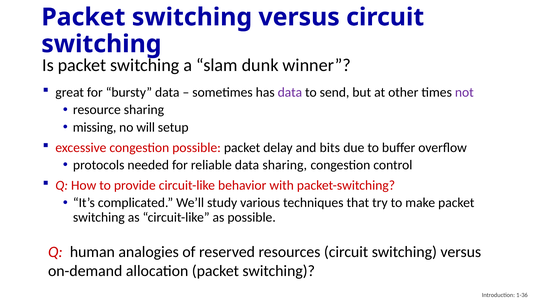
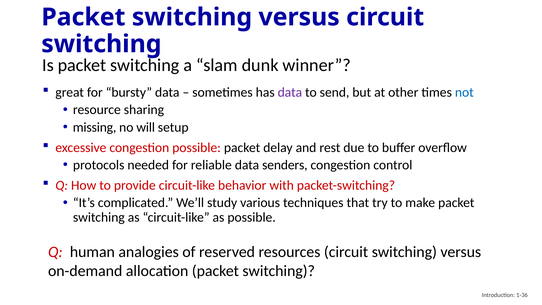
not colour: purple -> blue
bits: bits -> rest
data sharing: sharing -> senders
